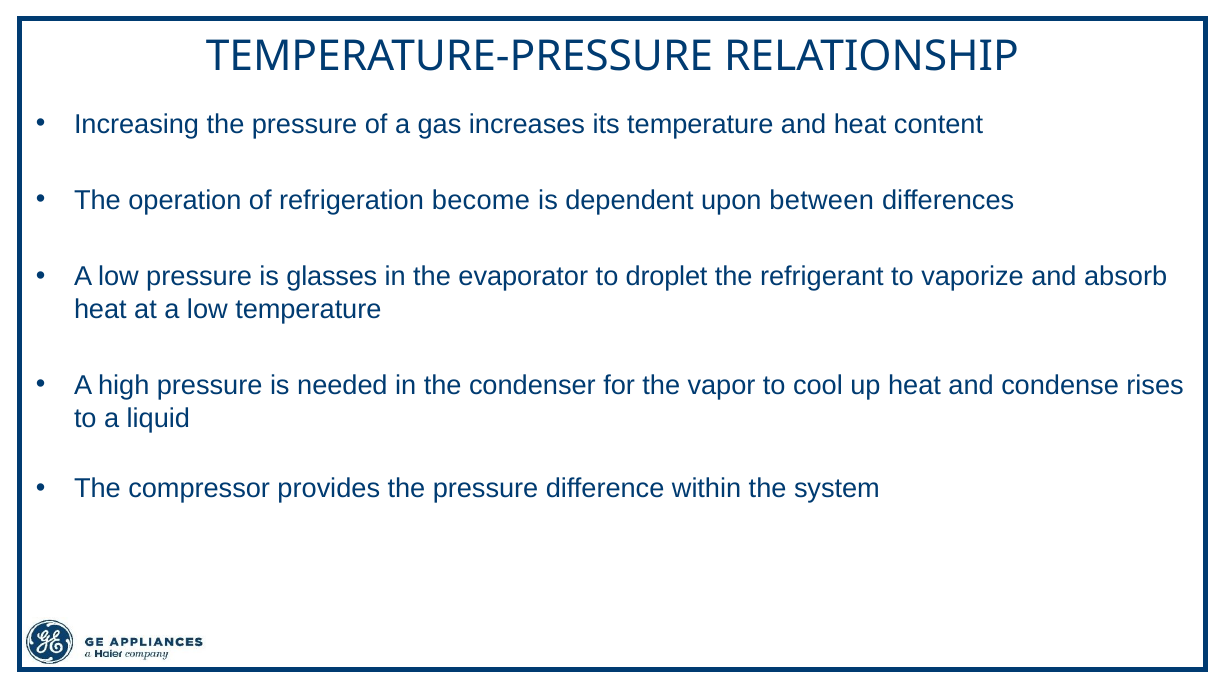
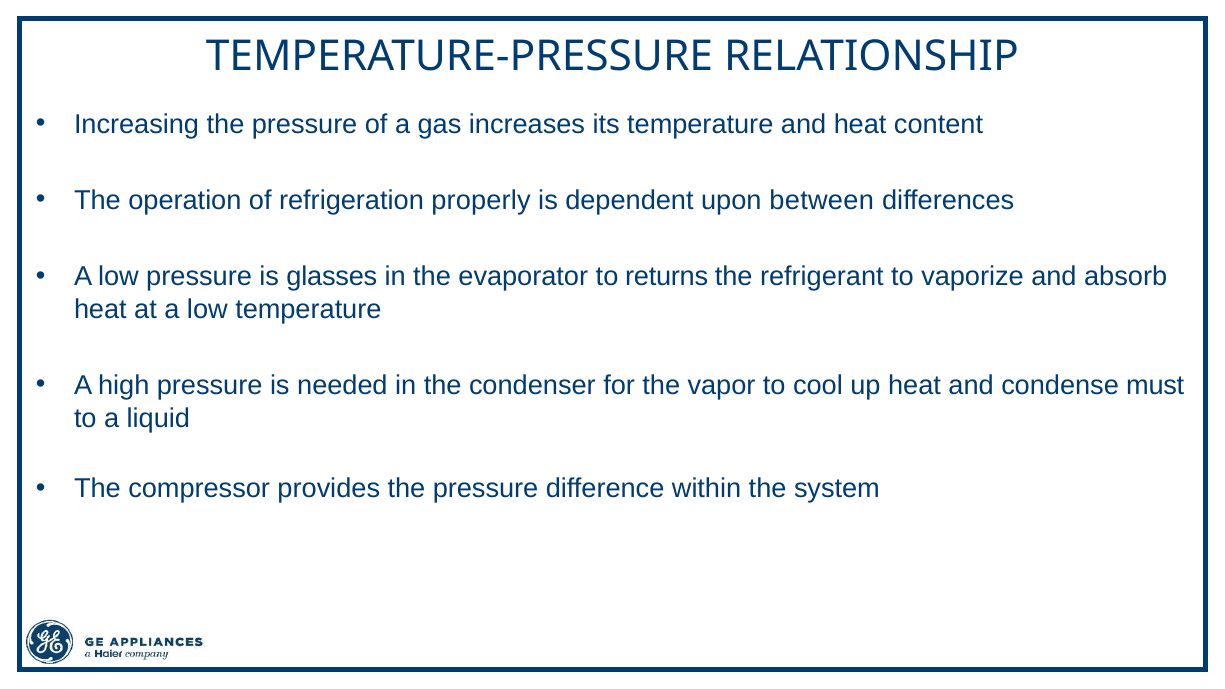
become: become -> properly
droplet: droplet -> returns
rises: rises -> must
